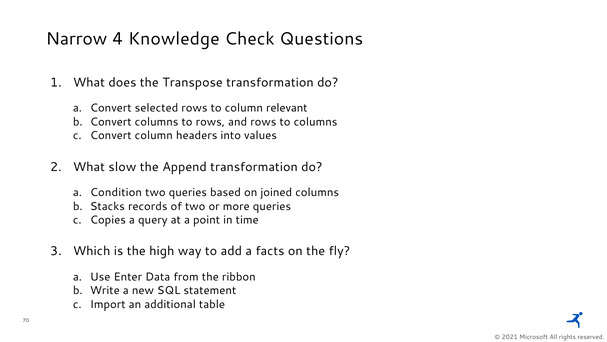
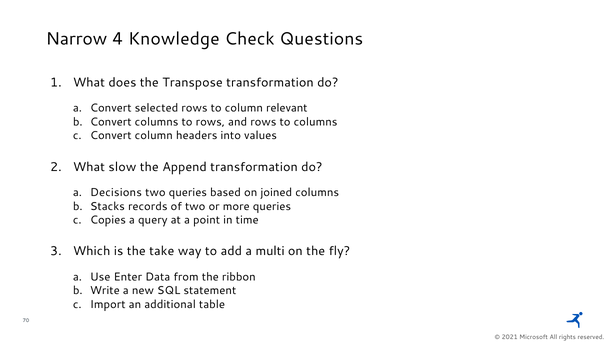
Condition: Condition -> Decisions
high: high -> take
facts: facts -> multi
